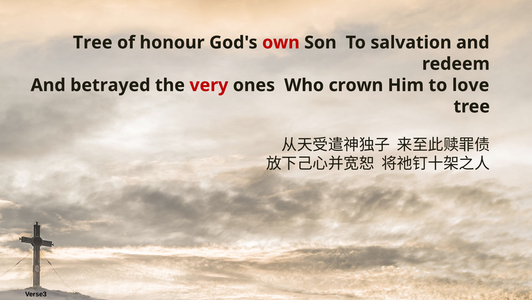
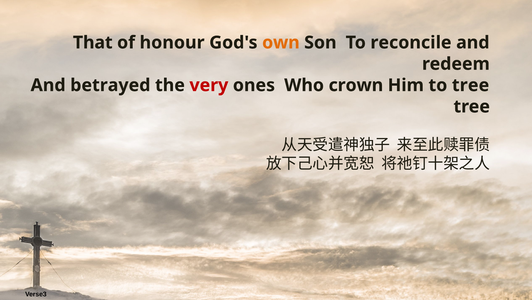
Tree at (93, 42): Tree -> That
own colour: red -> orange
salvation: salvation -> reconcile
to love: love -> tree
